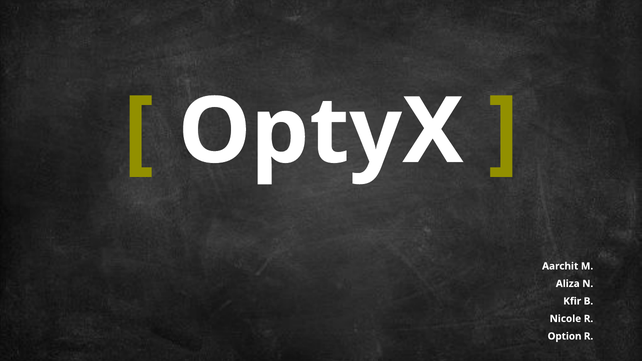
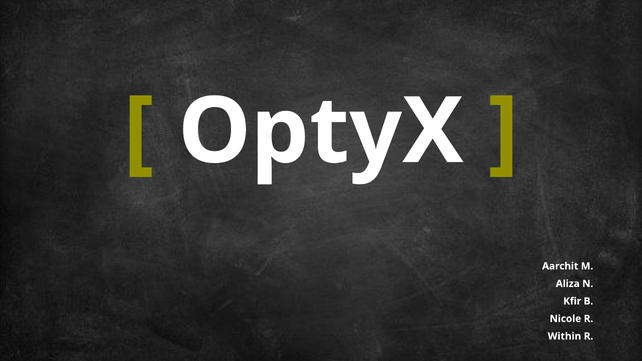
Option: Option -> Within
